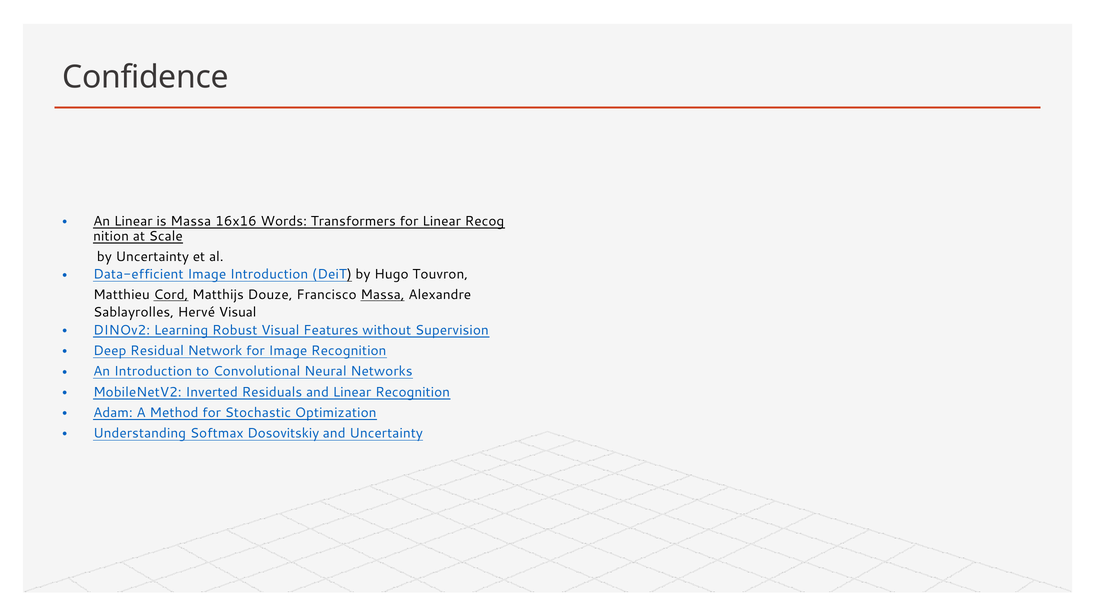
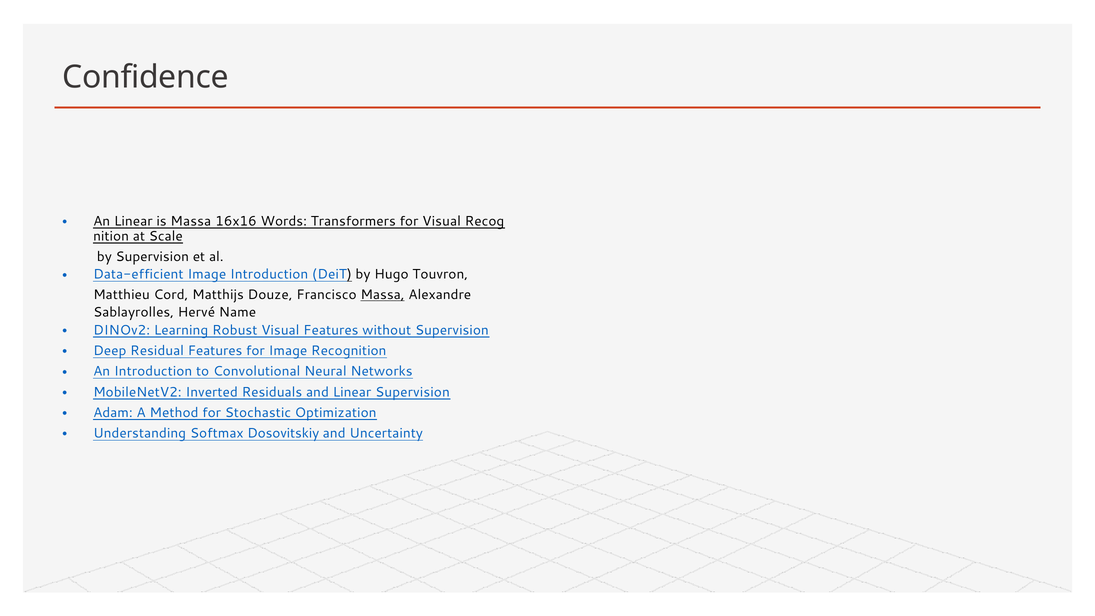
for Linear: Linear -> Visual
by Uncertainty: Uncertainty -> Supervision
Cord underline: present -> none
Hervé Visual: Visual -> Name
Residual Network: Network -> Features
Linear Recognition: Recognition -> Supervision
